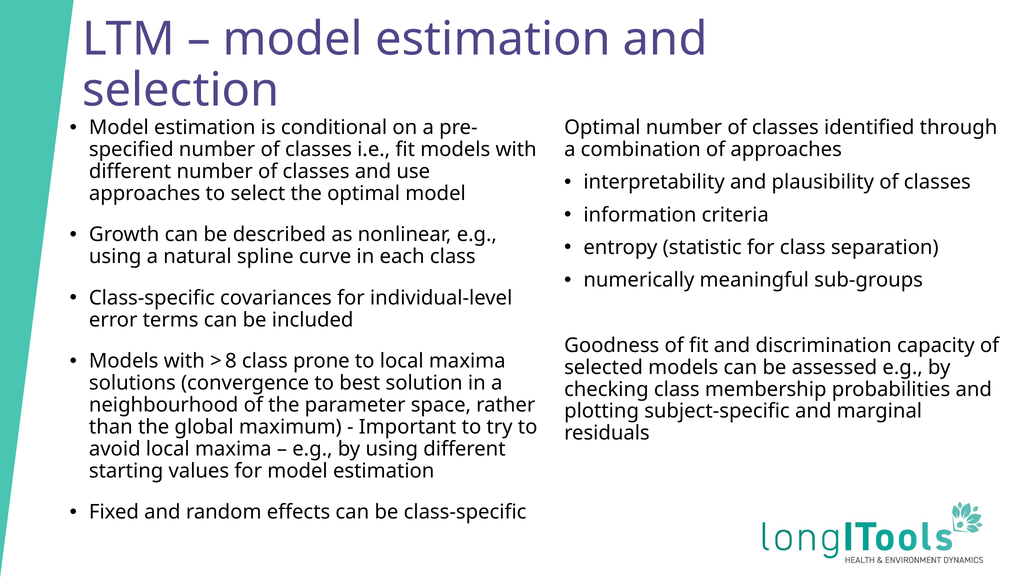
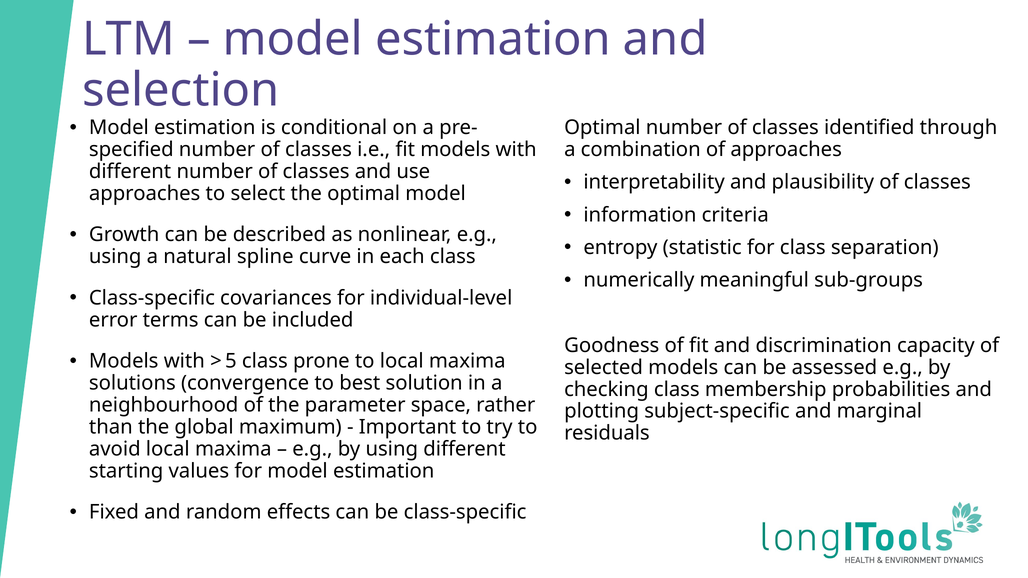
8: 8 -> 5
